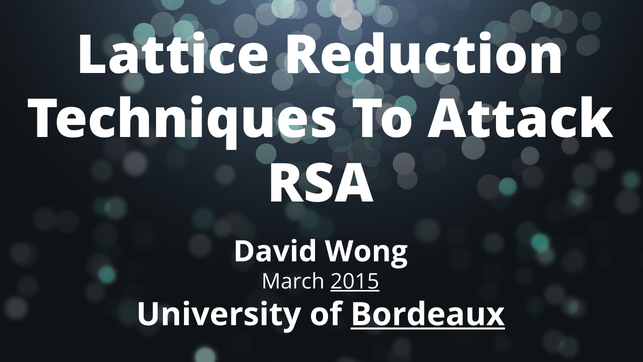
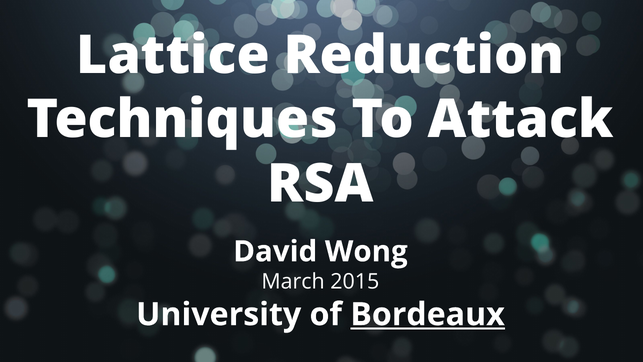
2015 underline: present -> none
